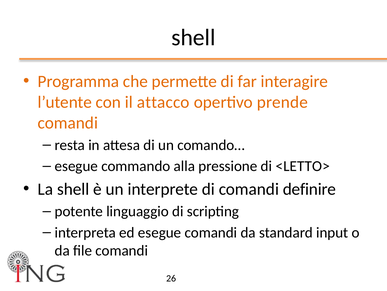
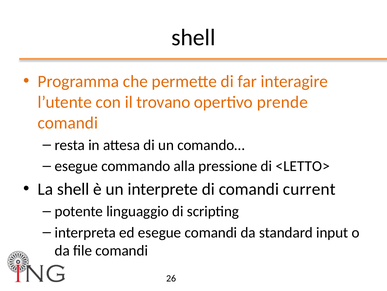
attacco: attacco -> trovano
definire: definire -> current
